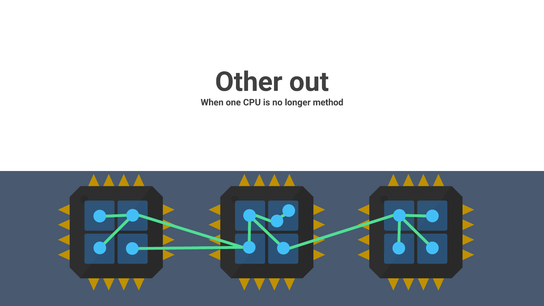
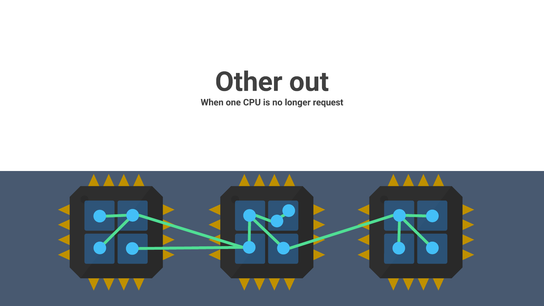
method: method -> request
